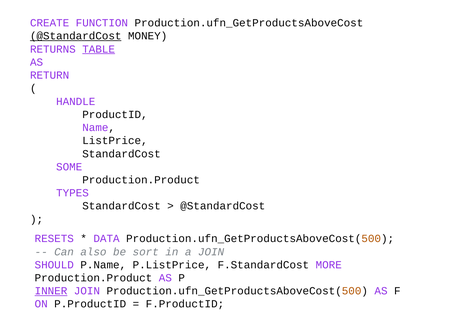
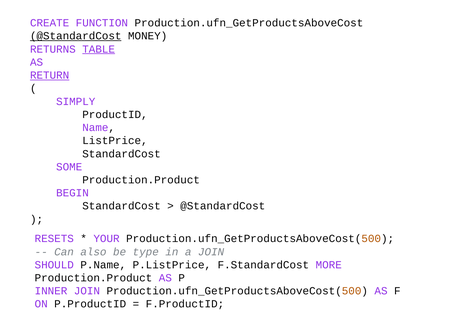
RETURN underline: none -> present
HANDLE: HANDLE -> SIMPLY
TYPES: TYPES -> BEGIN
DATA: DATA -> YOUR
sort: sort -> type
INNER underline: present -> none
